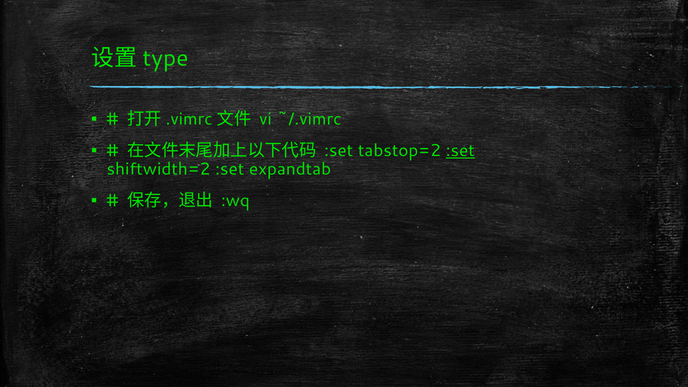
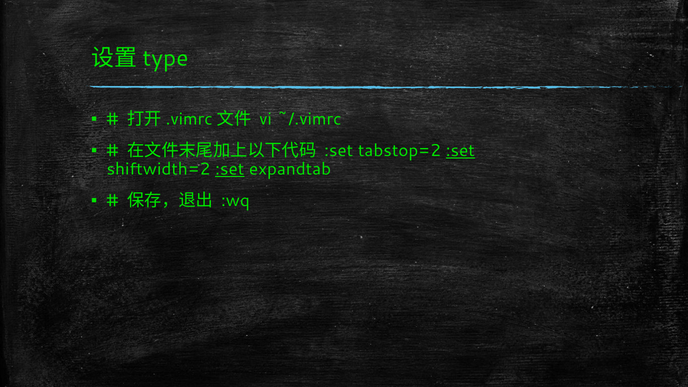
:set at (230, 169) underline: none -> present
